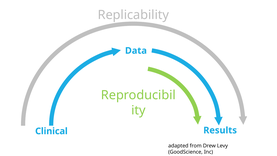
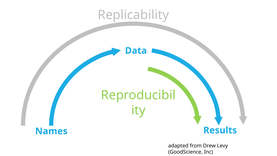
Clinical: Clinical -> Names
